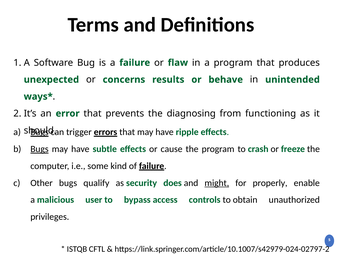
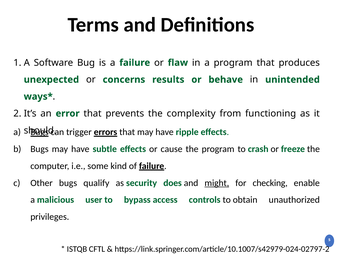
diagnosing: diagnosing -> complexity
Bugs at (39, 149) underline: present -> none
properly: properly -> checking
